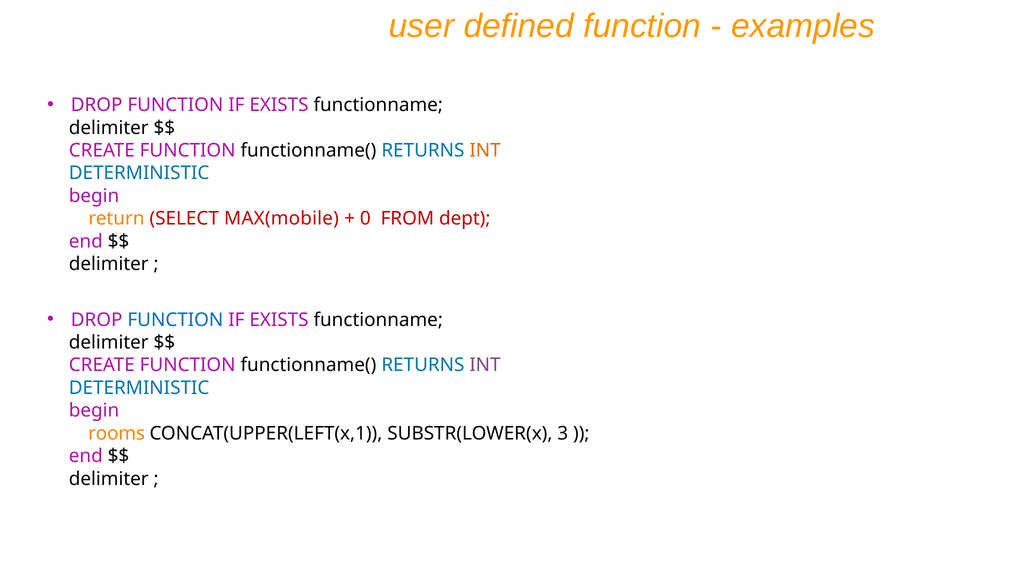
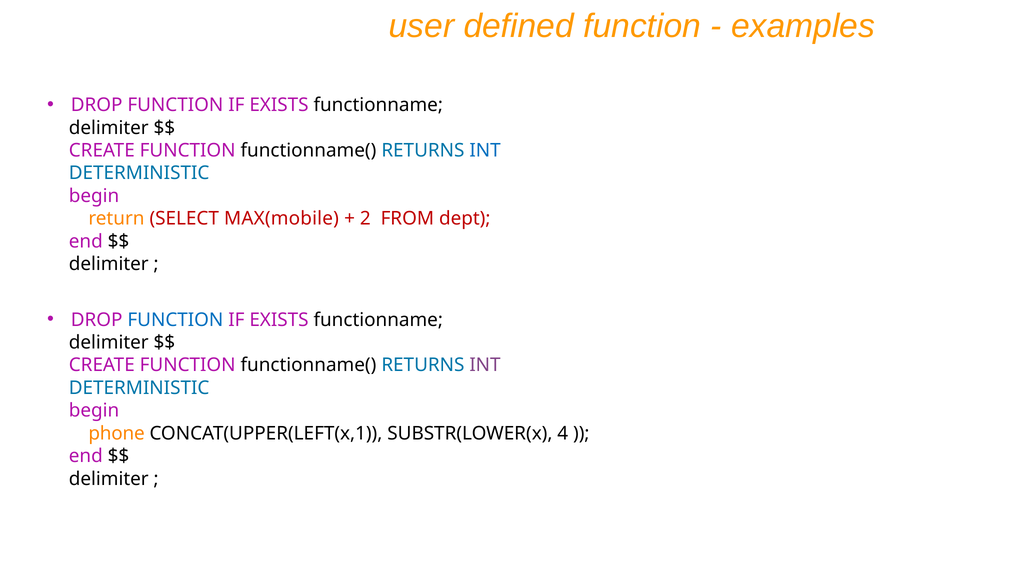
INT at (485, 150) colour: orange -> blue
0: 0 -> 2
rooms: rooms -> phone
3: 3 -> 4
